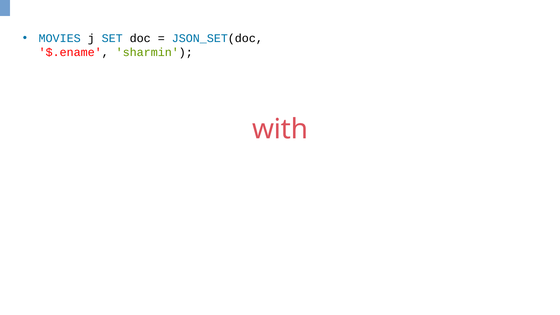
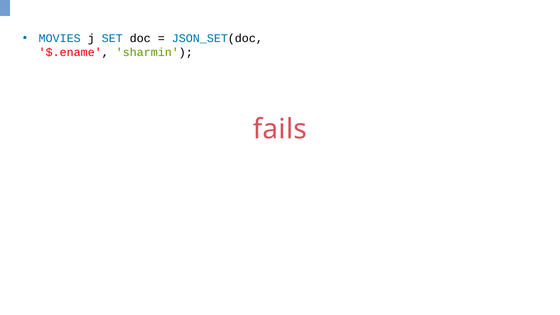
with: with -> fails
